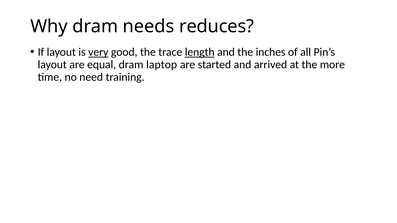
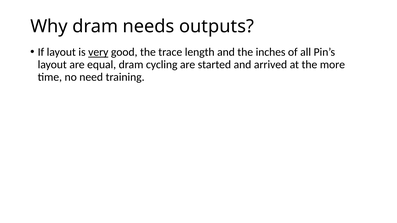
reduces: reduces -> outputs
length underline: present -> none
laptop: laptop -> cycling
